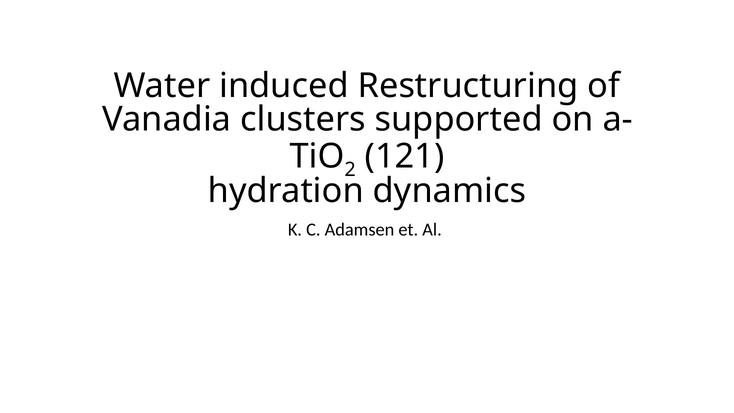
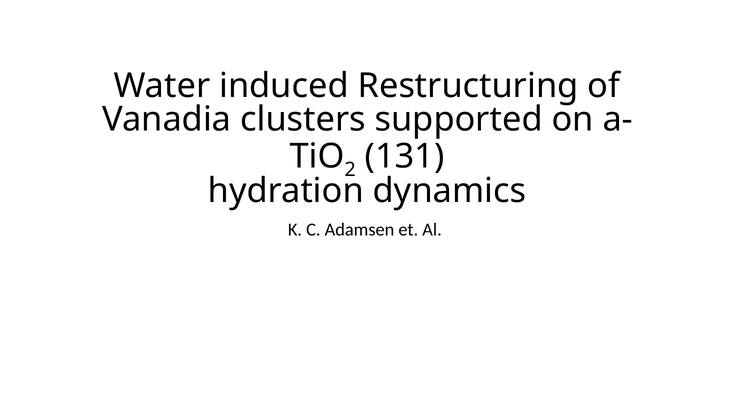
121: 121 -> 131
